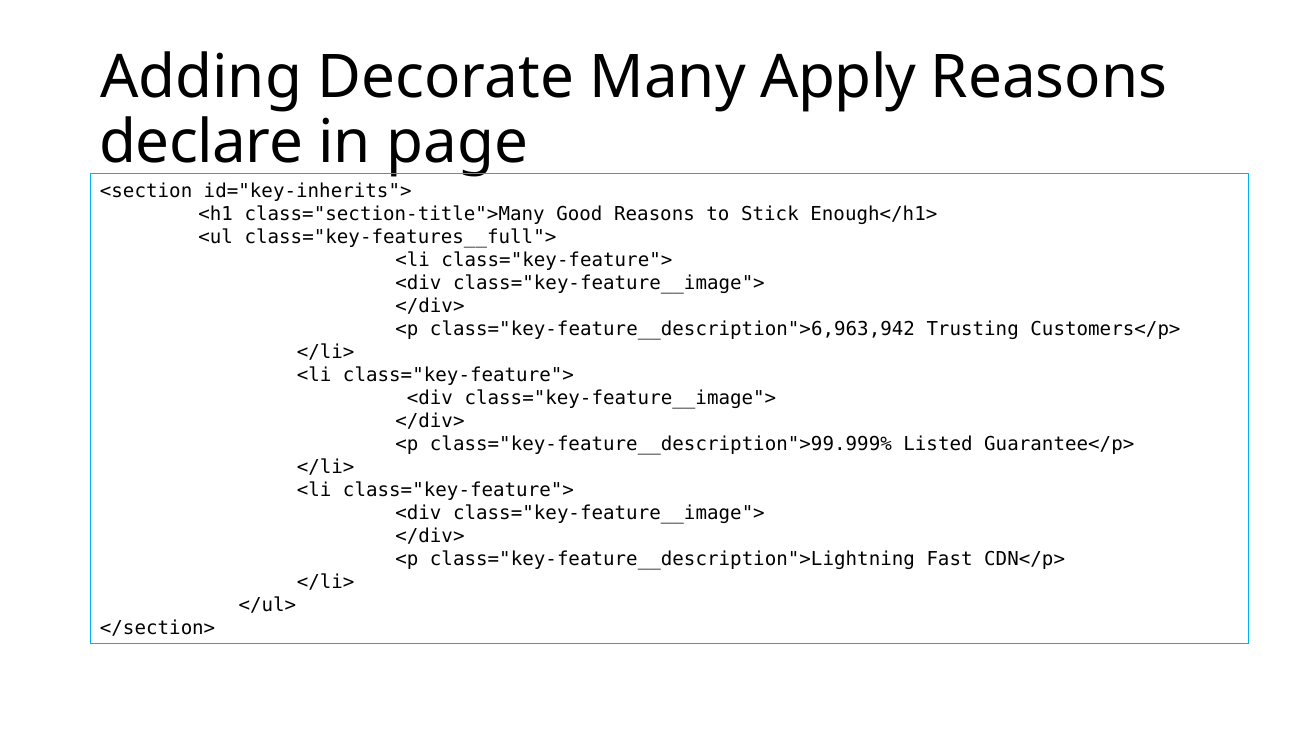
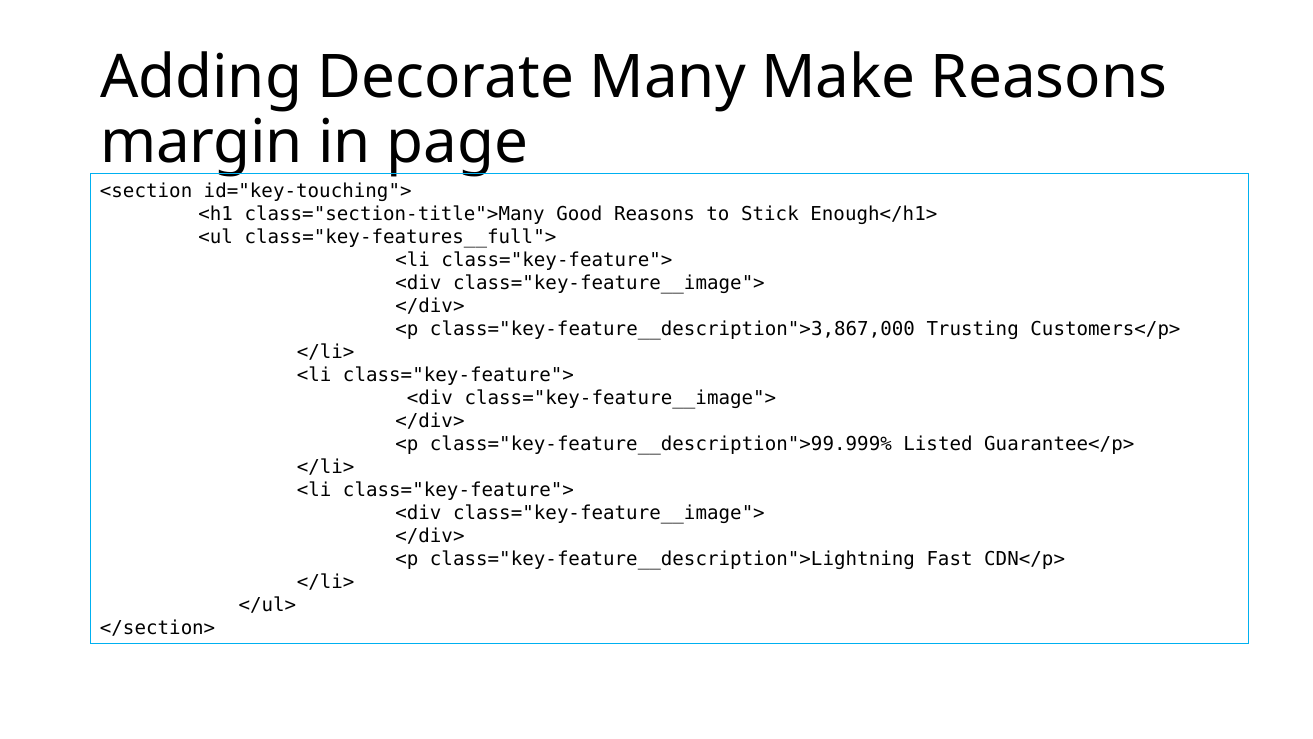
Apply: Apply -> Make
declare: declare -> margin
id="key-inherits">: id="key-inherits"> -> id="key-touching">
class="key-feature__description">6,963,942: class="key-feature__description">6,963,942 -> class="key-feature__description">3,867,000
